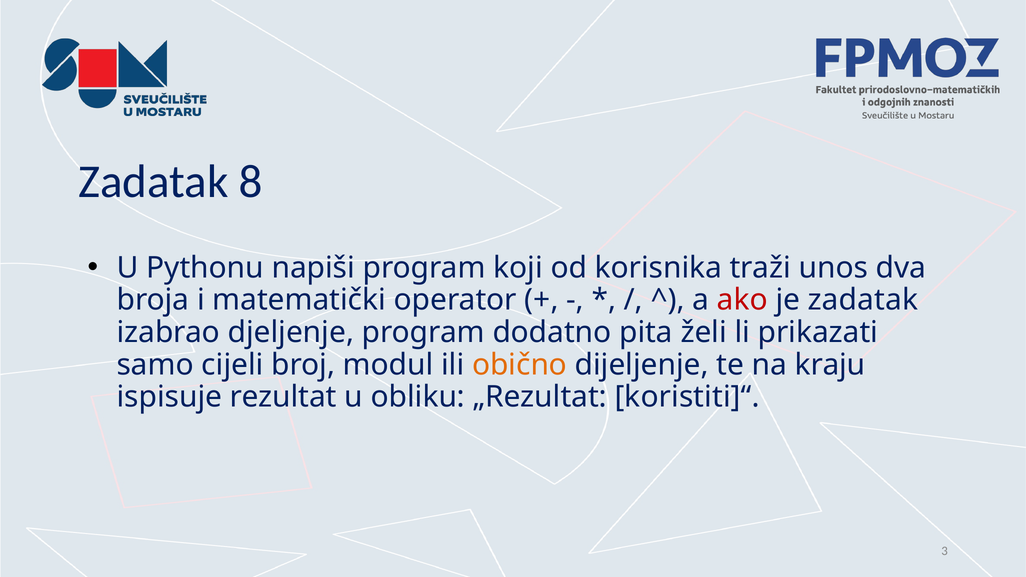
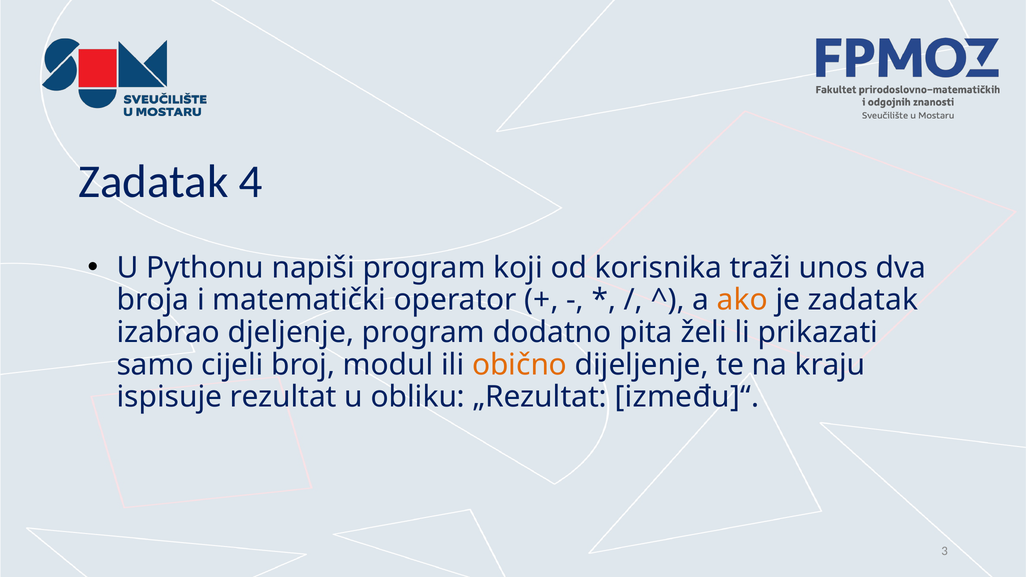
8: 8 -> 4
ako colour: red -> orange
koristiti]“: koristiti]“ -> između]“
